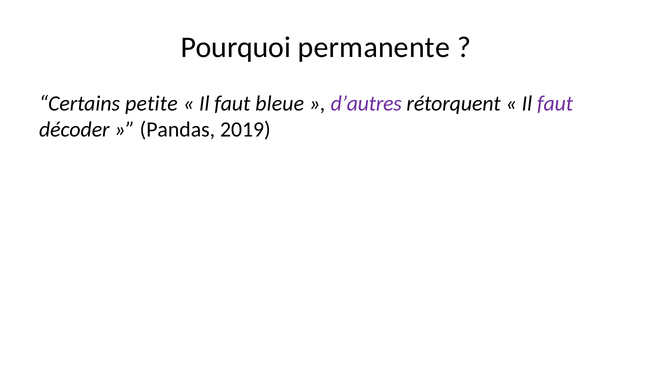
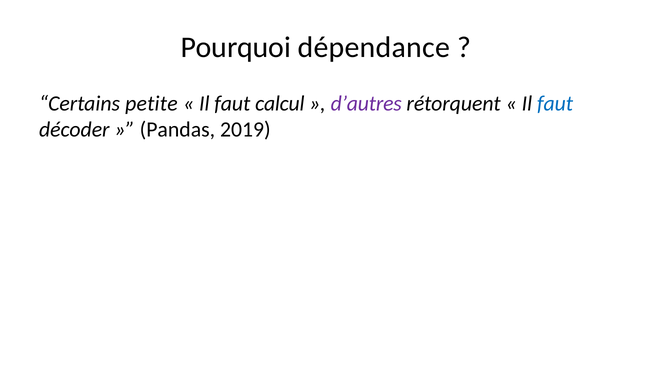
permanente: permanente -> dépendance
bleue: bleue -> calcul
faut at (555, 103) colour: purple -> blue
